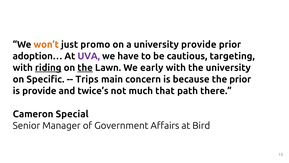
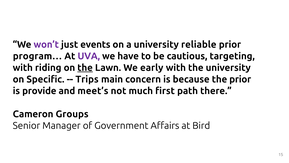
won’t colour: orange -> purple
promo: promo -> events
university provide: provide -> reliable
adoption…: adoption… -> program…
riding underline: present -> none
twice’s: twice’s -> meet’s
that: that -> first
Special: Special -> Groups
